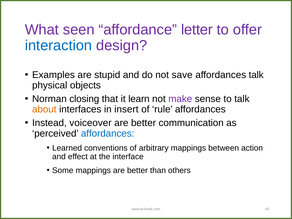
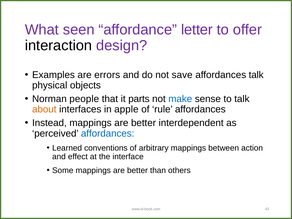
interaction colour: blue -> black
stupid: stupid -> errors
closing: closing -> people
learn: learn -> parts
make colour: purple -> blue
insert: insert -> apple
Instead voiceover: voiceover -> mappings
communication: communication -> interdependent
